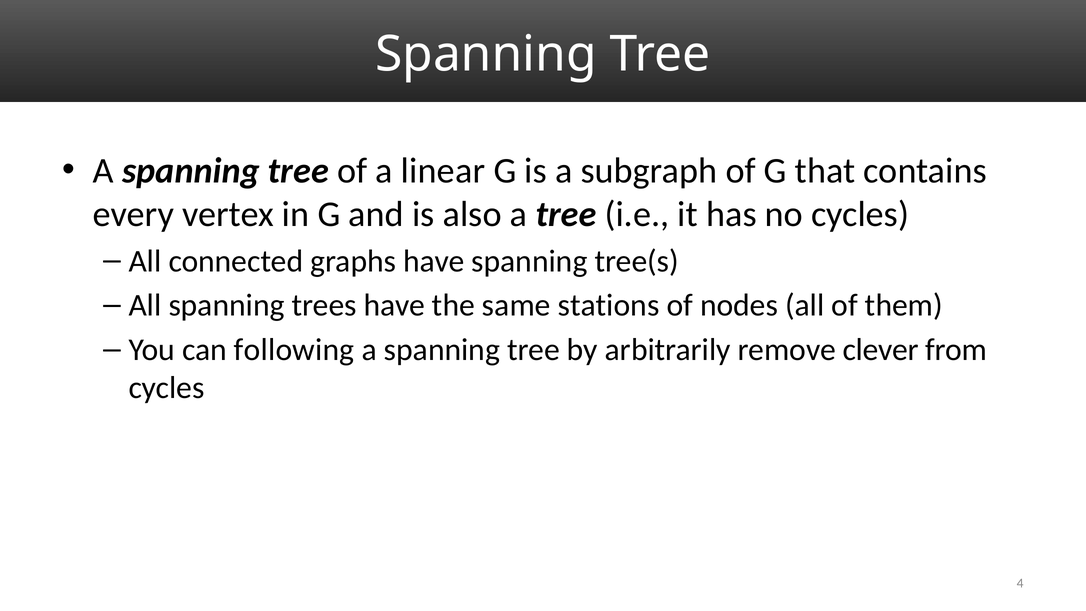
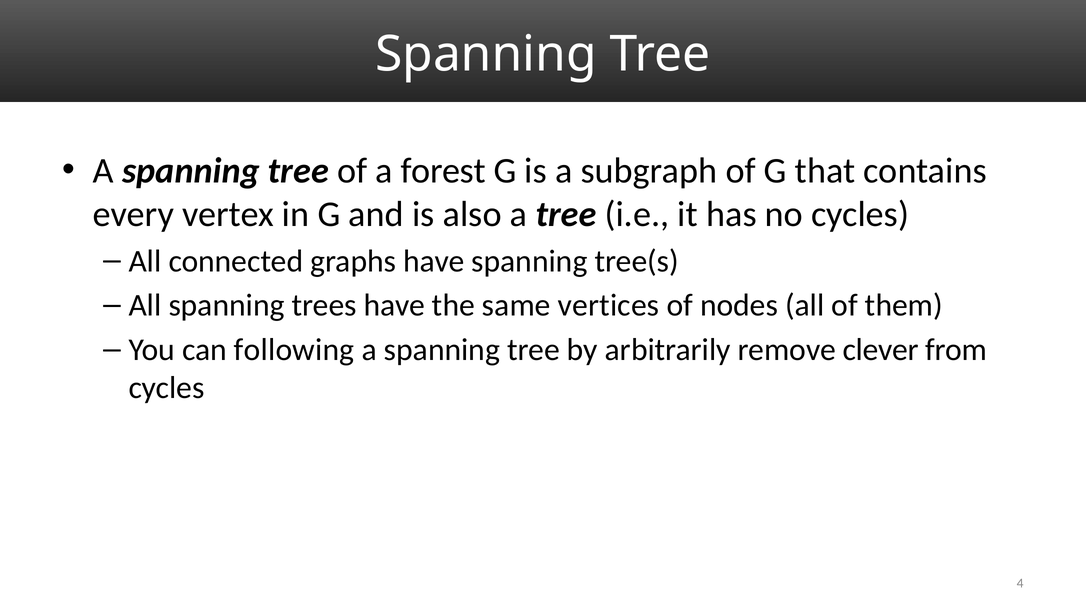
linear: linear -> forest
stations: stations -> vertices
